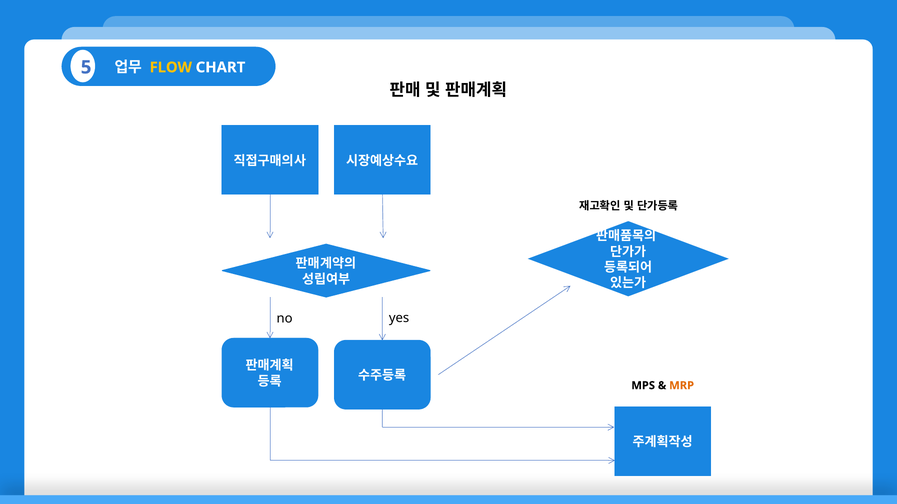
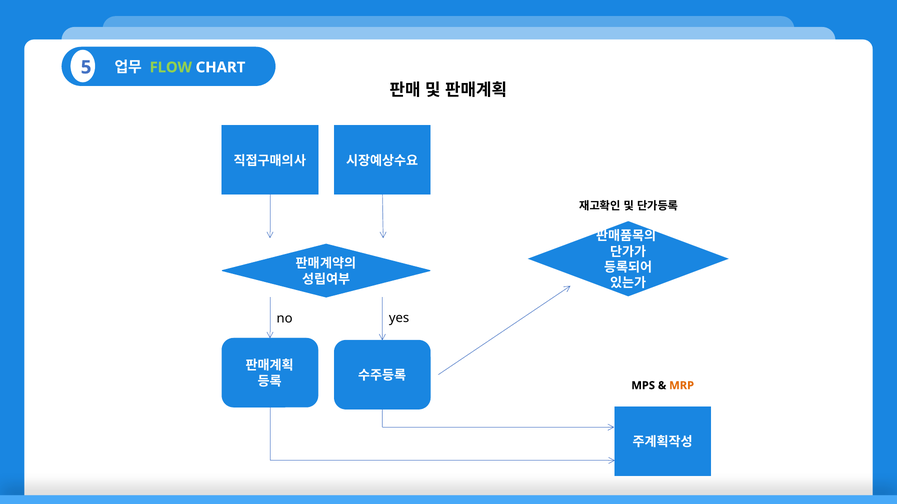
FLOW colour: yellow -> light green
